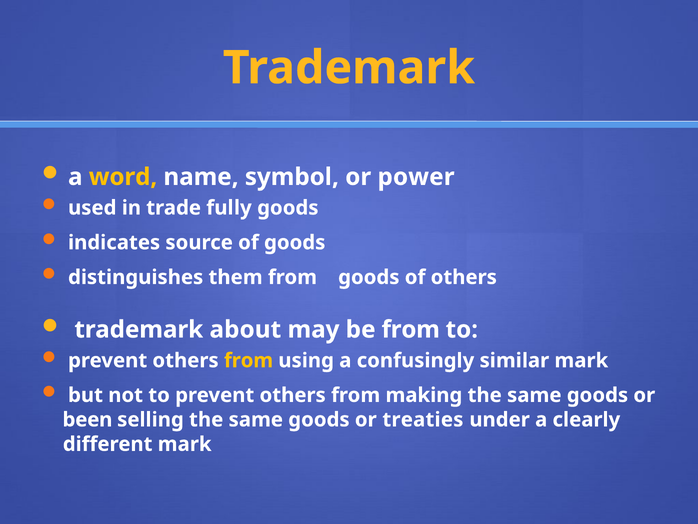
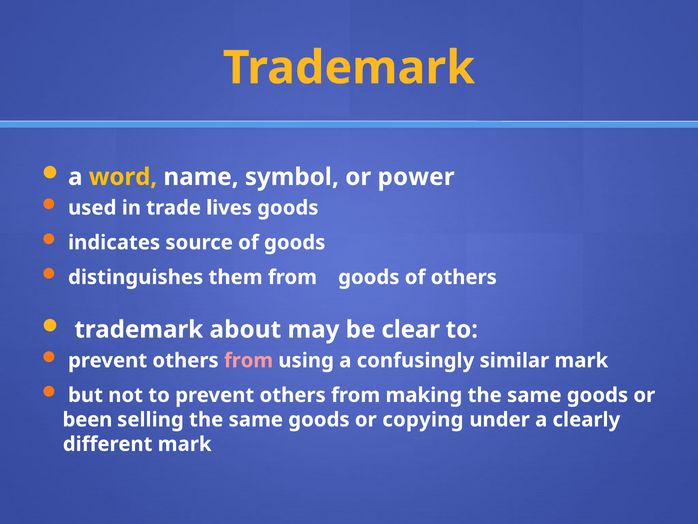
fully: fully -> lives
be from: from -> clear
from at (249, 360) colour: yellow -> pink
treaties: treaties -> copying
